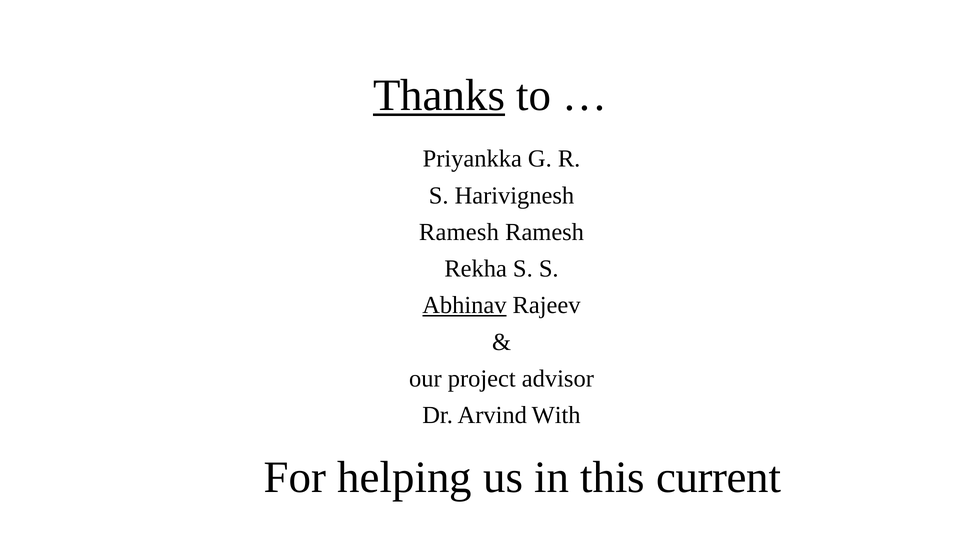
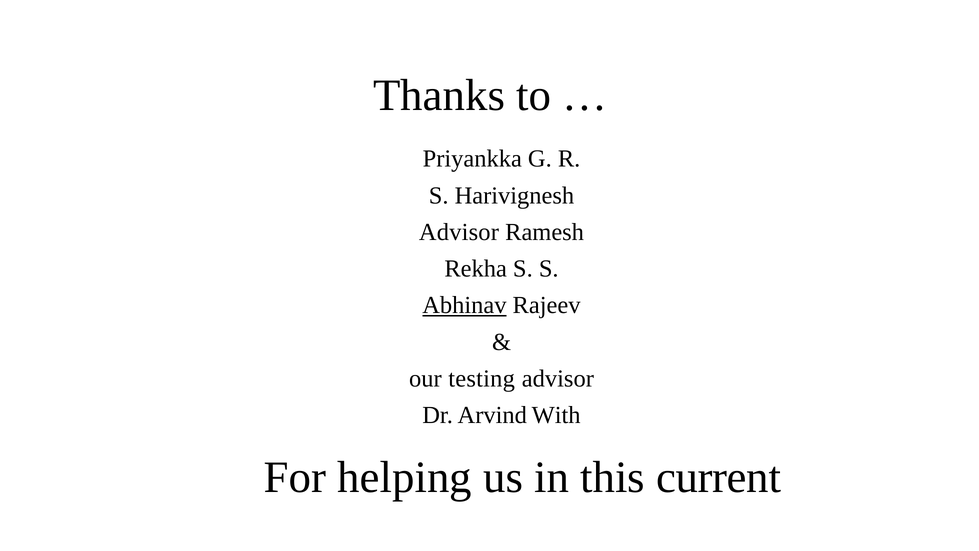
Thanks underline: present -> none
Ramesh at (459, 232): Ramesh -> Advisor
project: project -> testing
